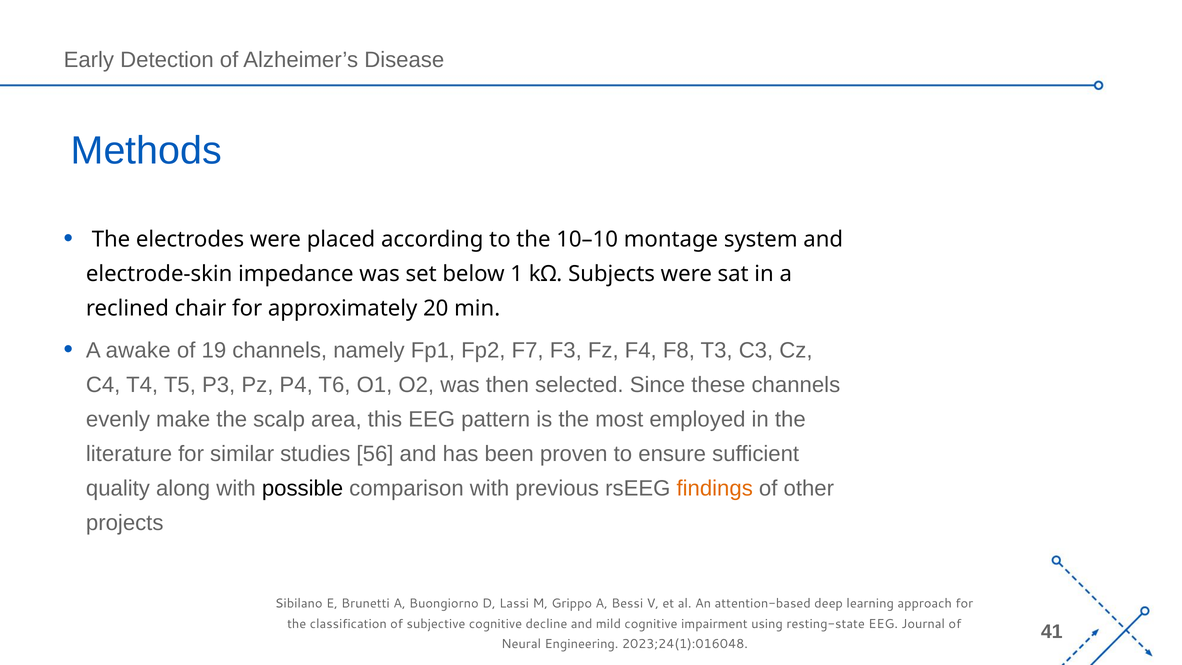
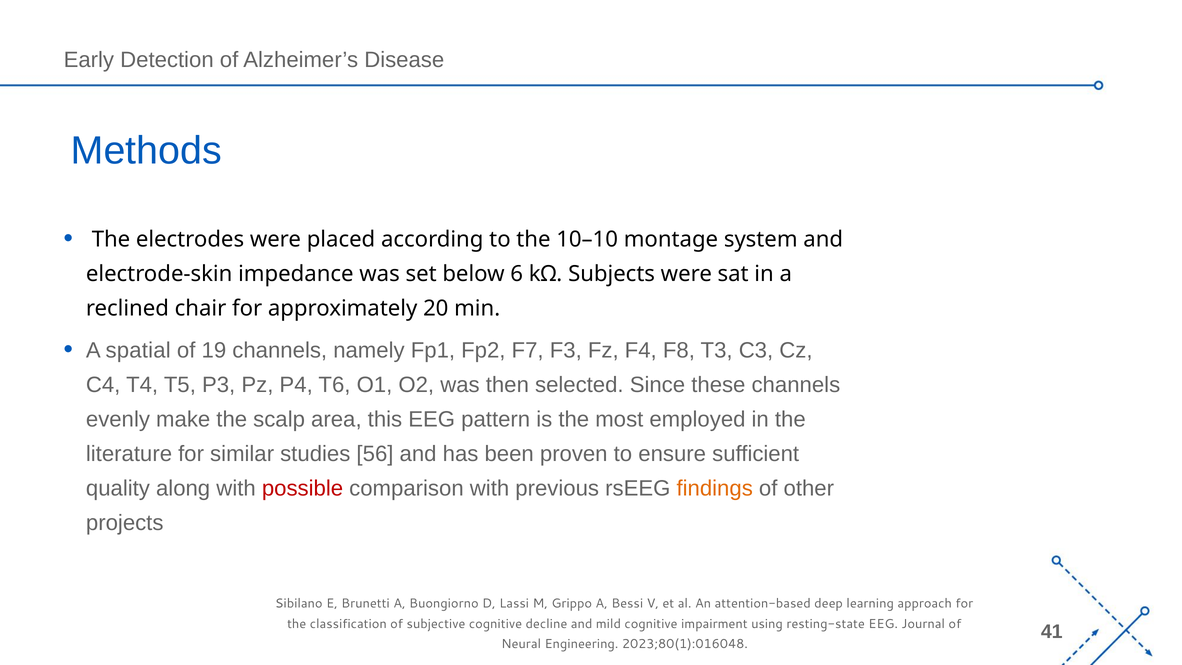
1: 1 -> 6
awake: awake -> spatial
possible colour: black -> red
2023;24(1):016048: 2023;24(1):016048 -> 2023;80(1):016048
